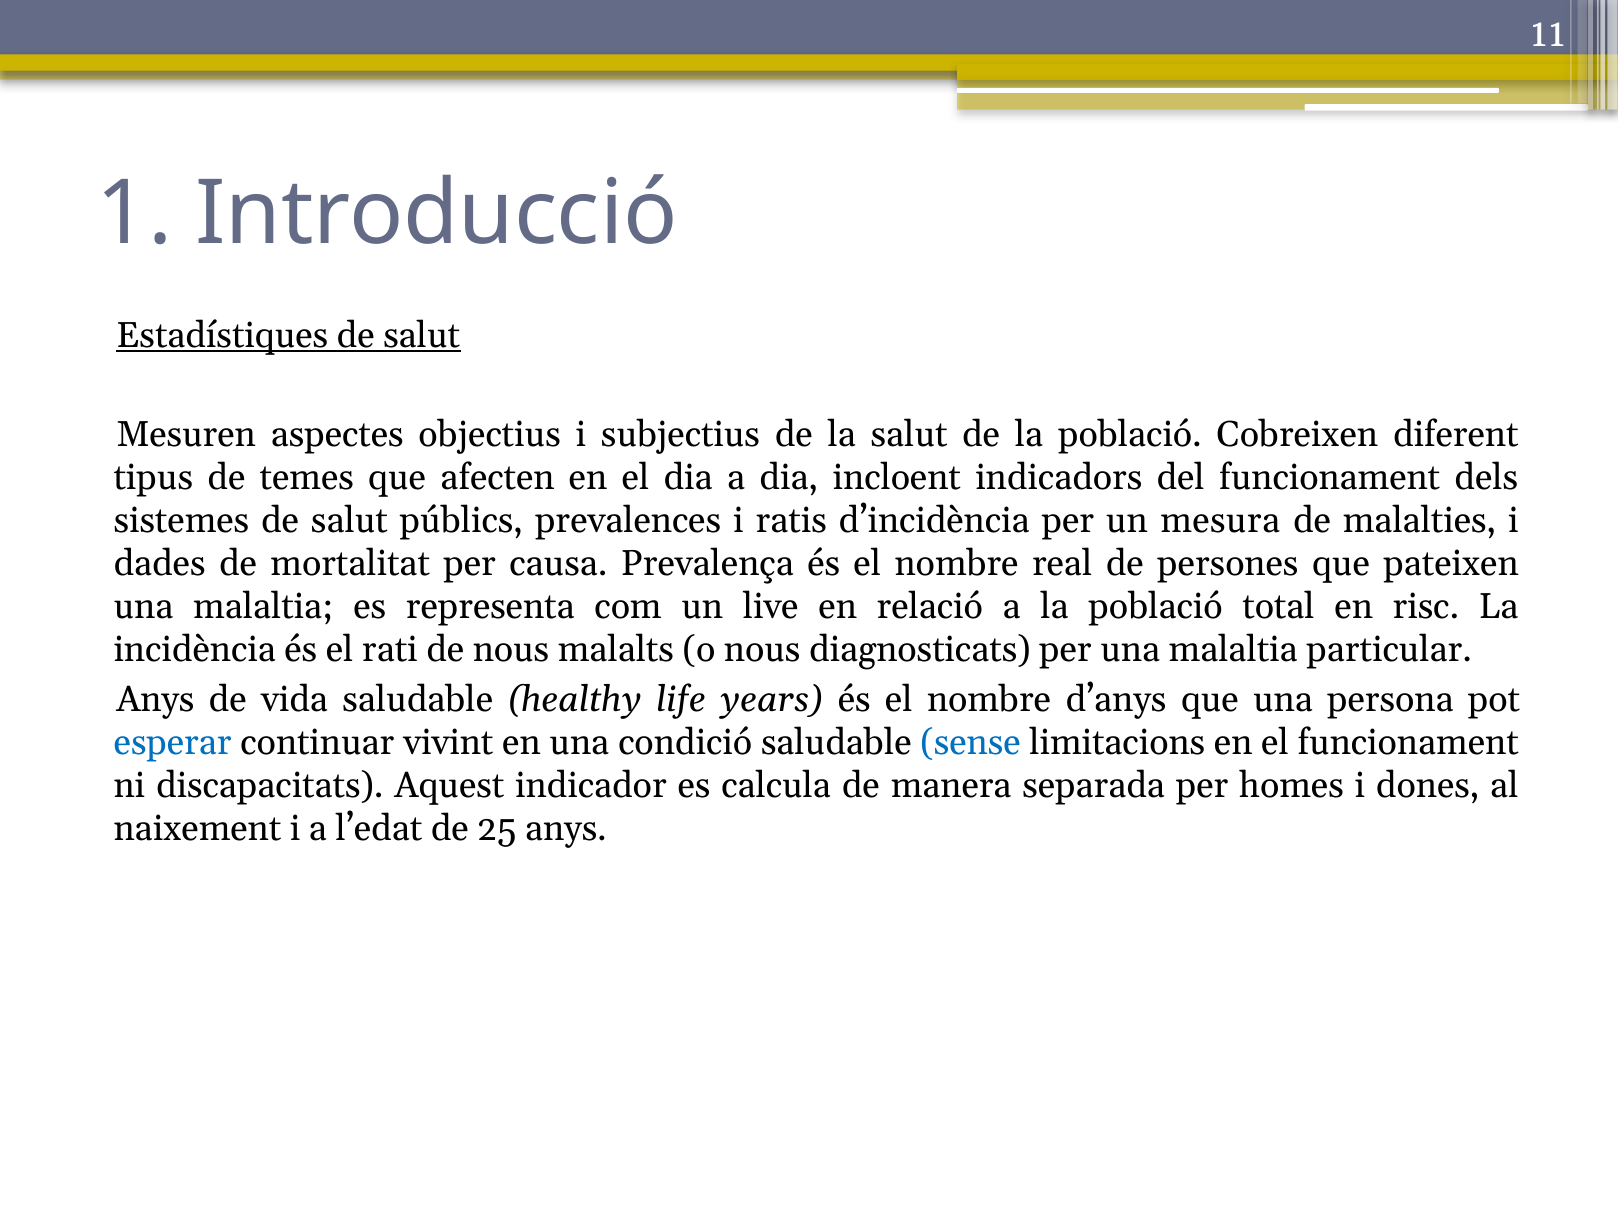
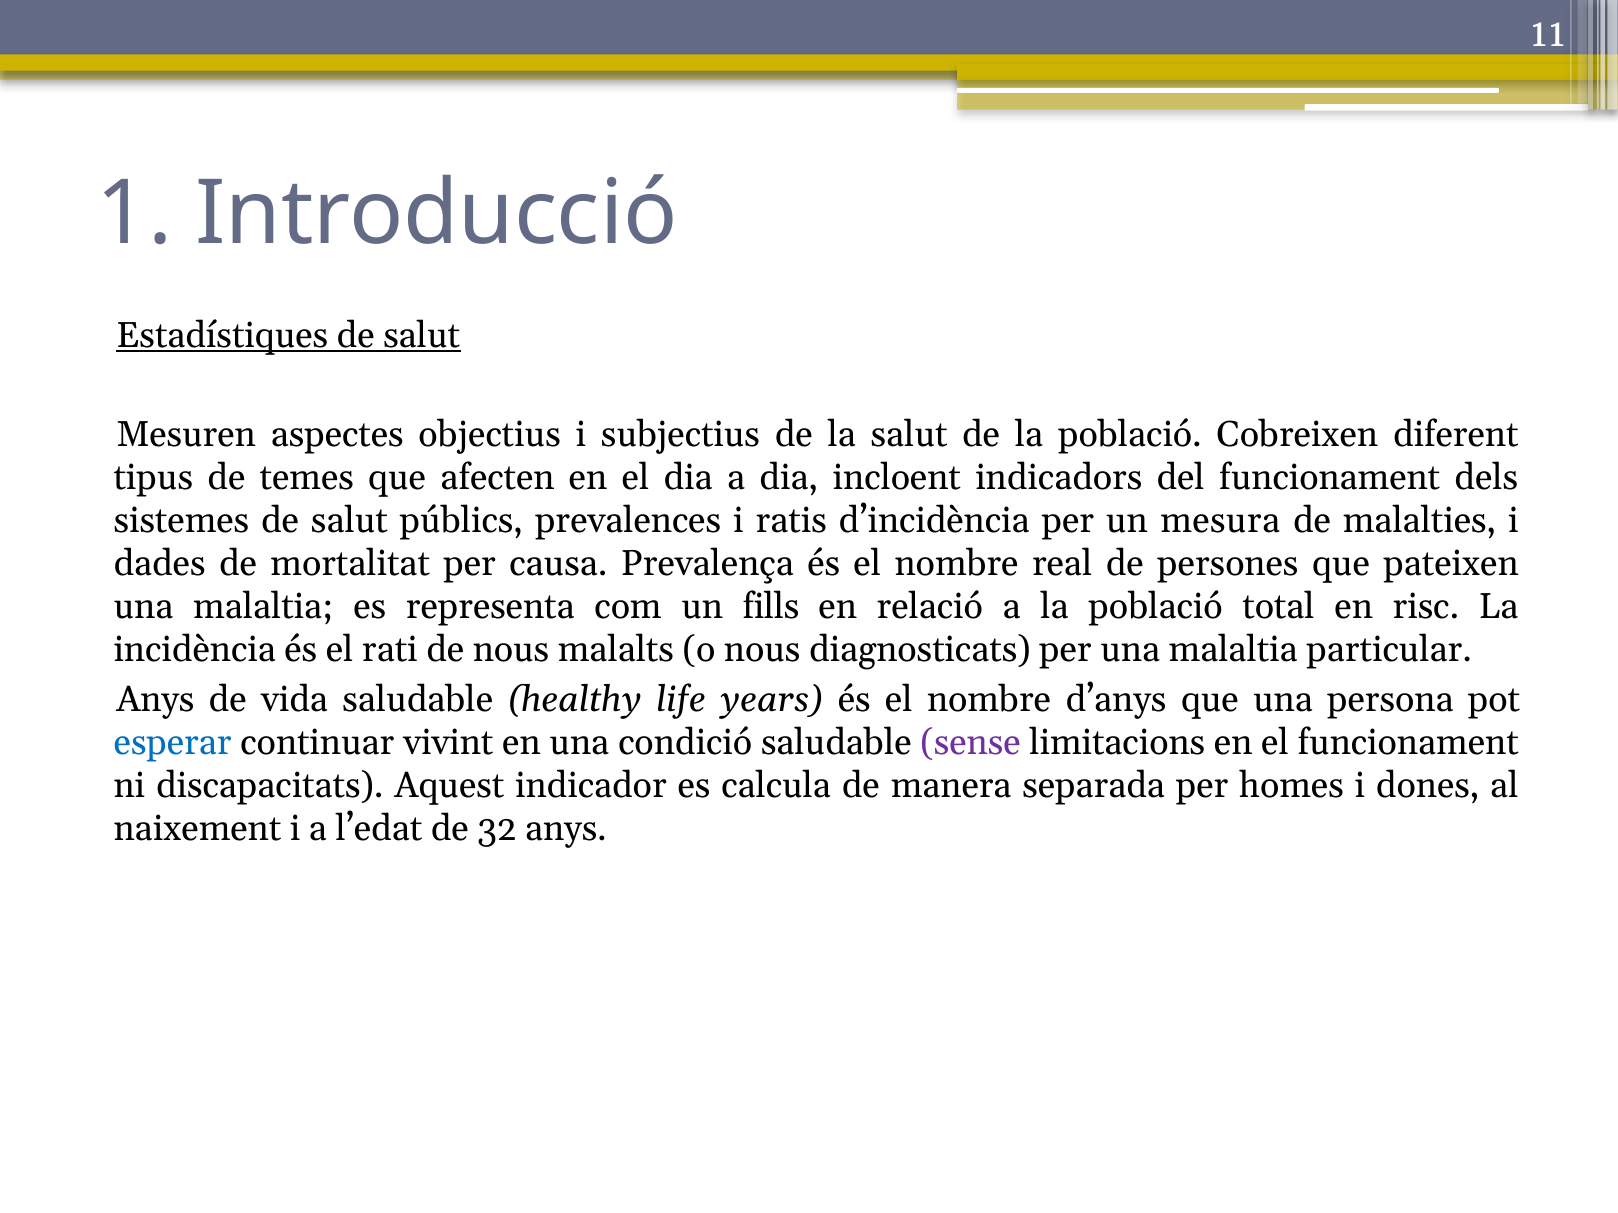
live: live -> fills
sense colour: blue -> purple
25: 25 -> 32
